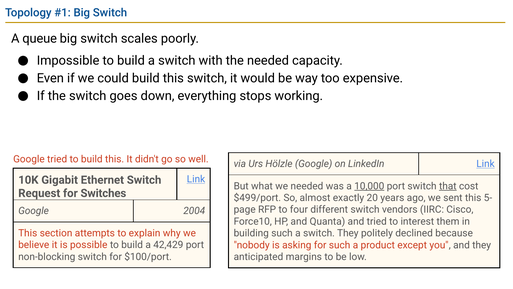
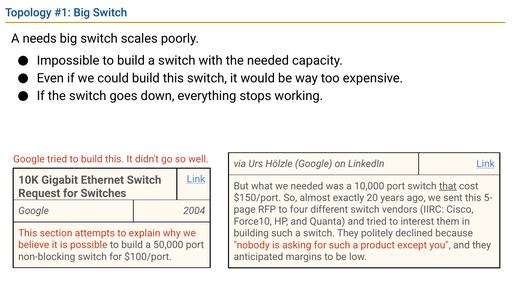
queue: queue -> needs
10,000 underline: present -> none
$499/port: $499/port -> $150/port
42,429: 42,429 -> 50,000
